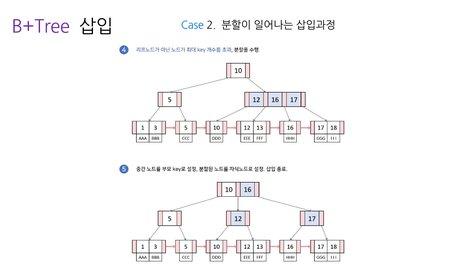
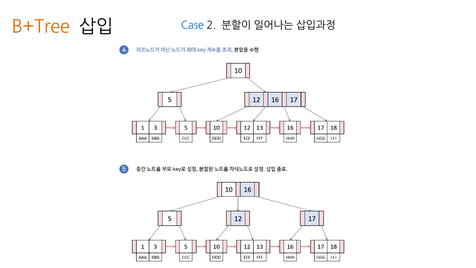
B+Tree colour: purple -> orange
